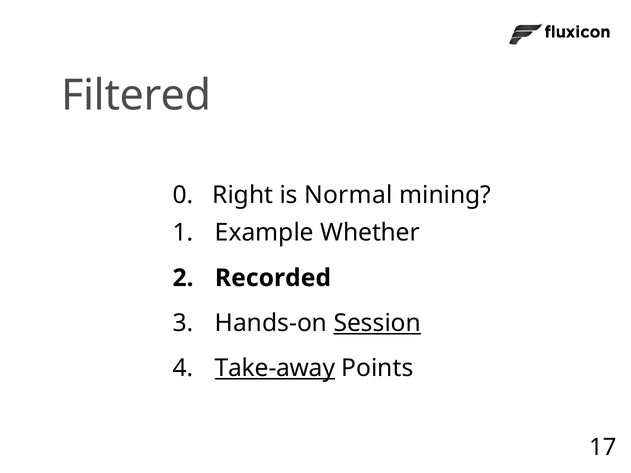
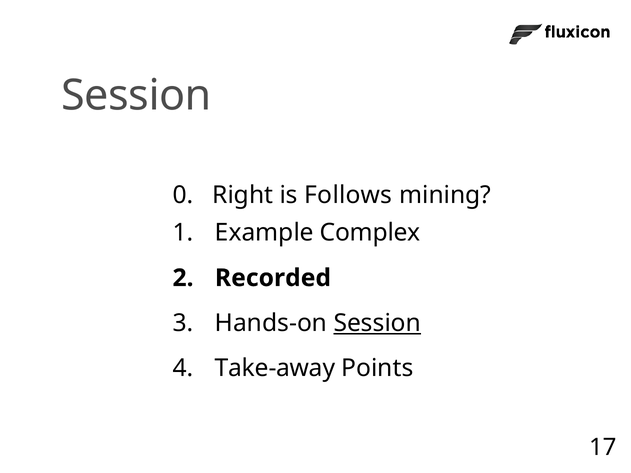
Filtered at (136, 95): Filtered -> Session
Normal: Normal -> Follows
Whether: Whether -> Complex
Take-away underline: present -> none
